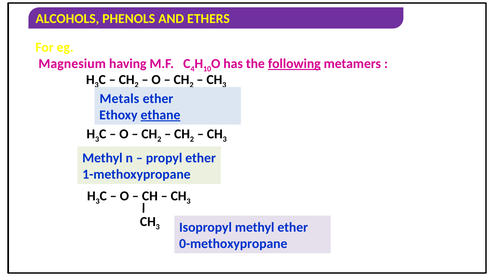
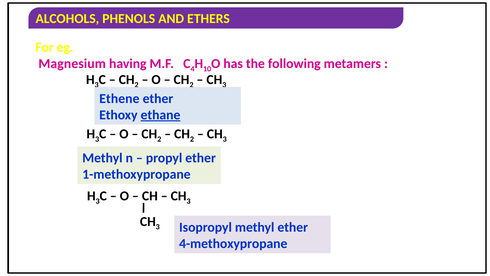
following underline: present -> none
Metals: Metals -> Ethene
0-methoxypropane: 0-methoxypropane -> 4-methoxypropane
